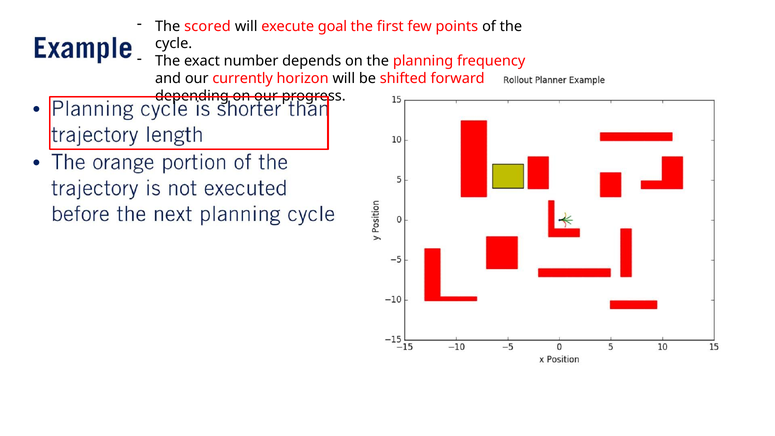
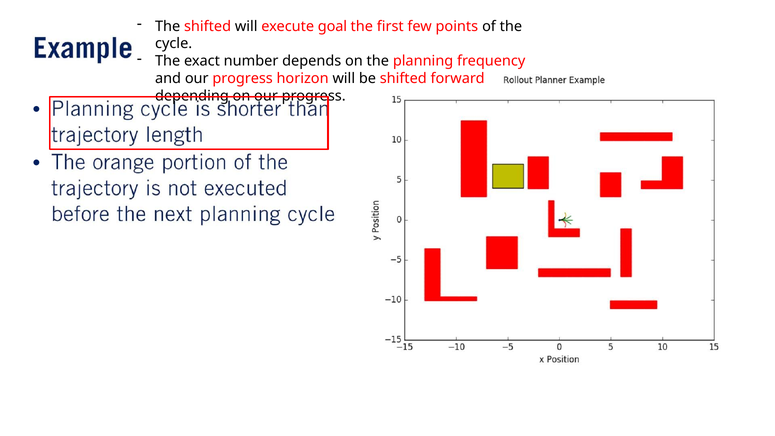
The scored: scored -> shifted
and our currently: currently -> progress
